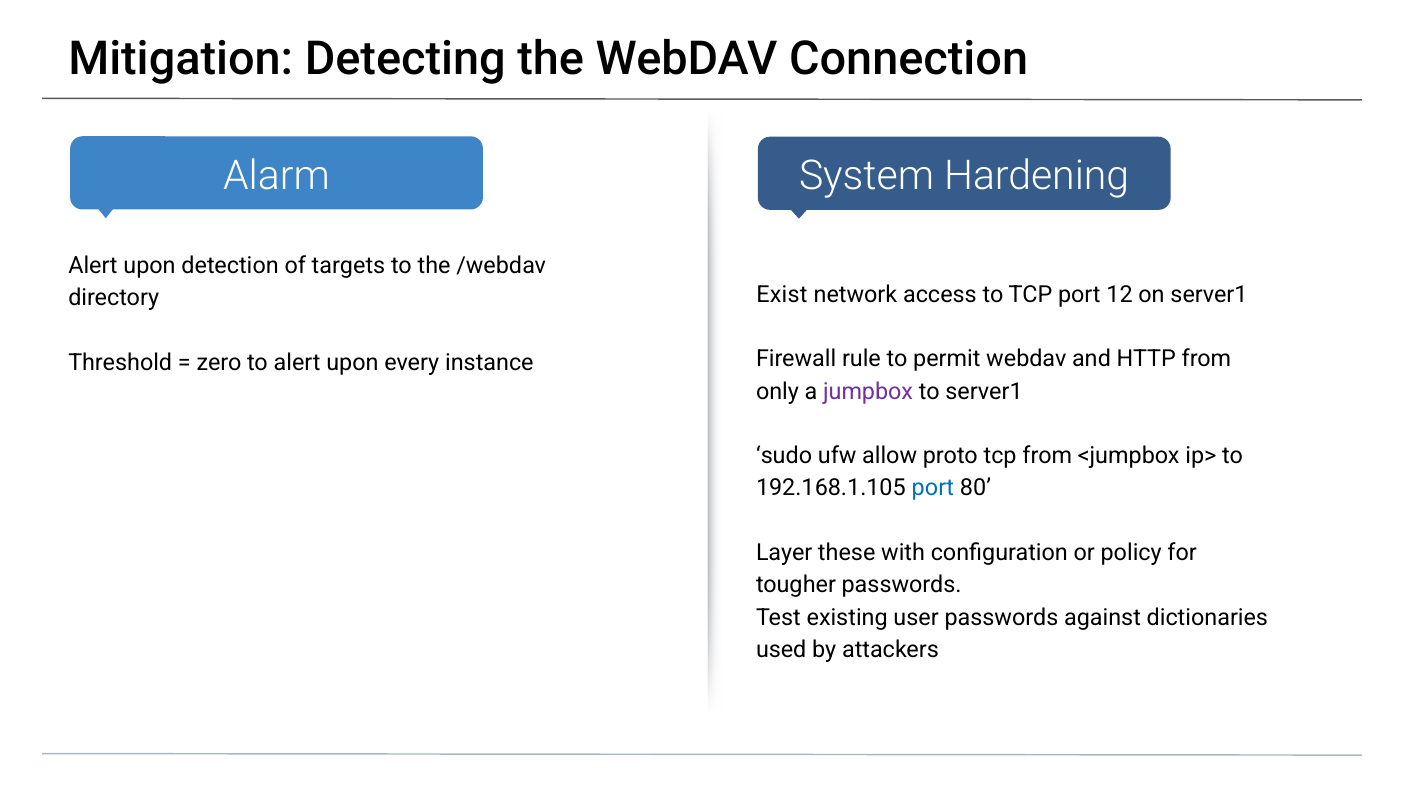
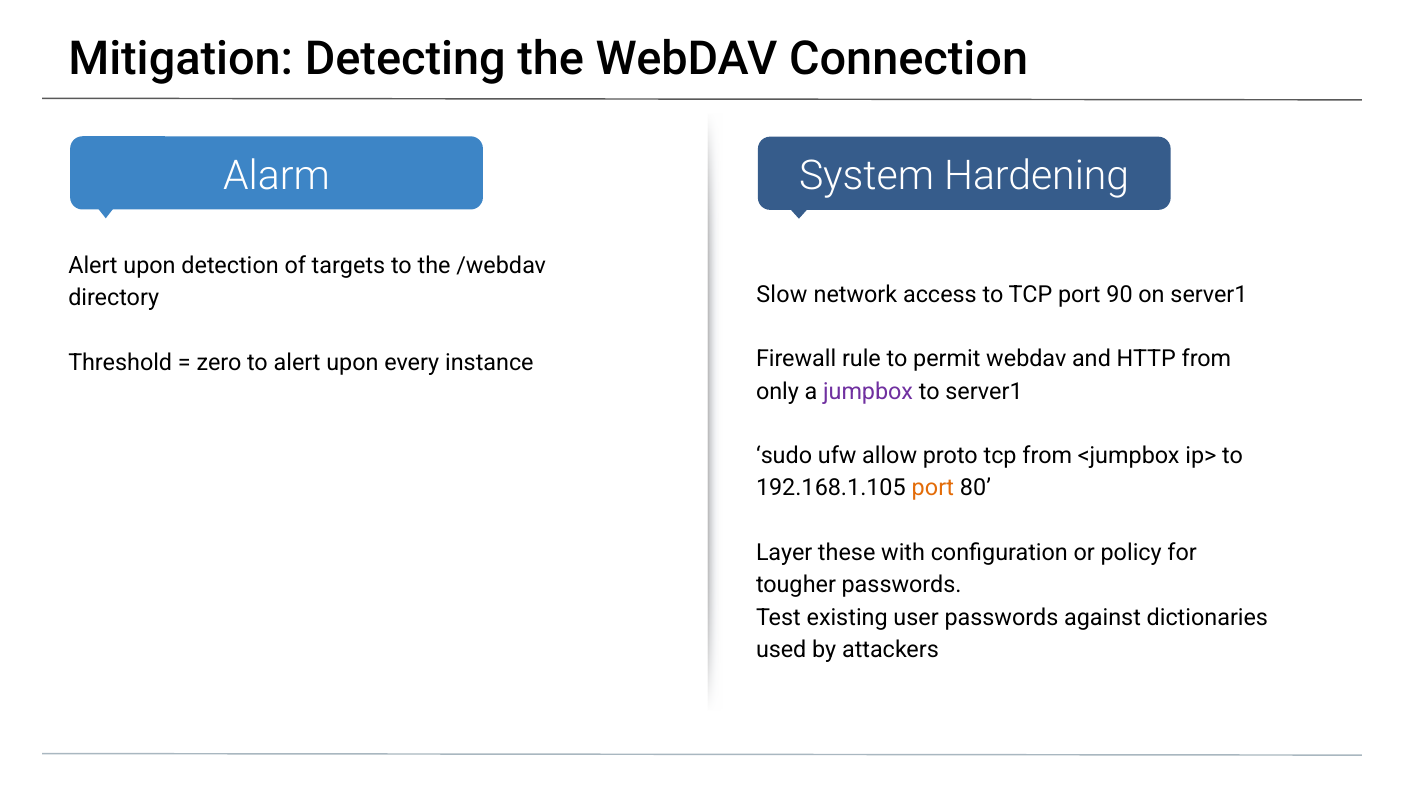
Exist: Exist -> Slow
12: 12 -> 90
port at (933, 488) colour: blue -> orange
